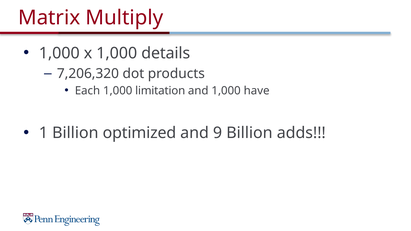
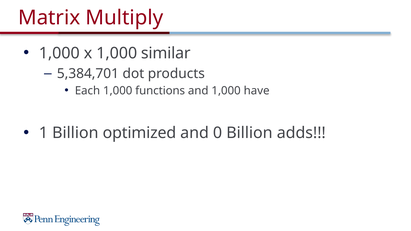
details: details -> similar
7,206,320: 7,206,320 -> 5,384,701
limitation: limitation -> functions
9: 9 -> 0
